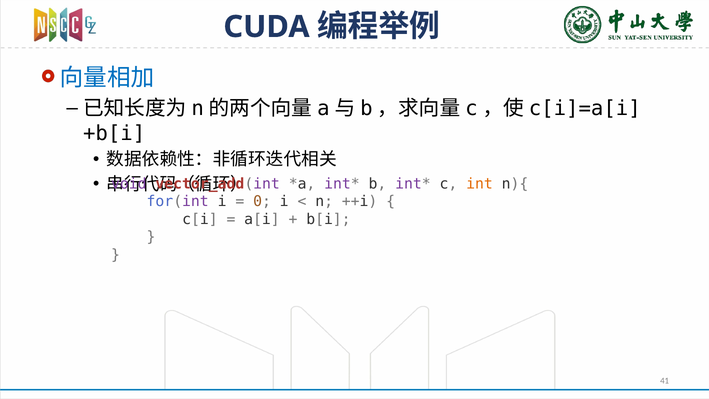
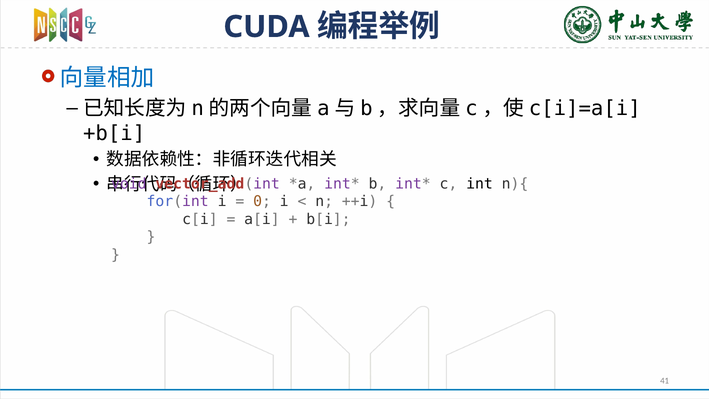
int colour: orange -> black
